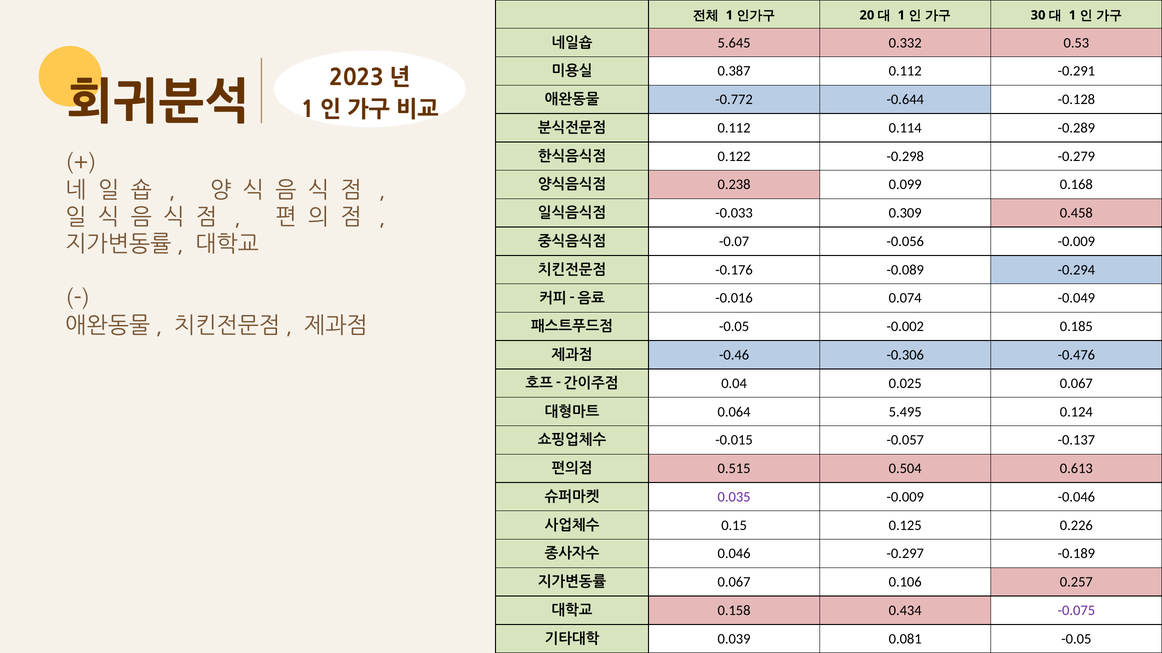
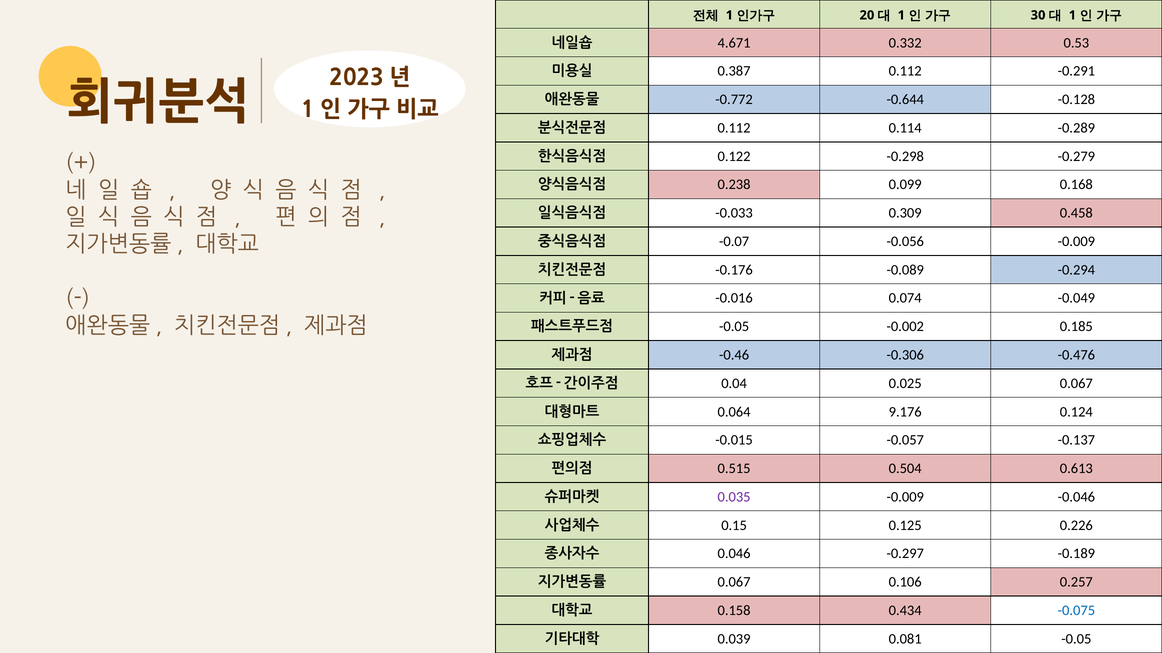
5.645: 5.645 -> 4.671
5.495: 5.495 -> 9.176
-0.075 colour: purple -> blue
